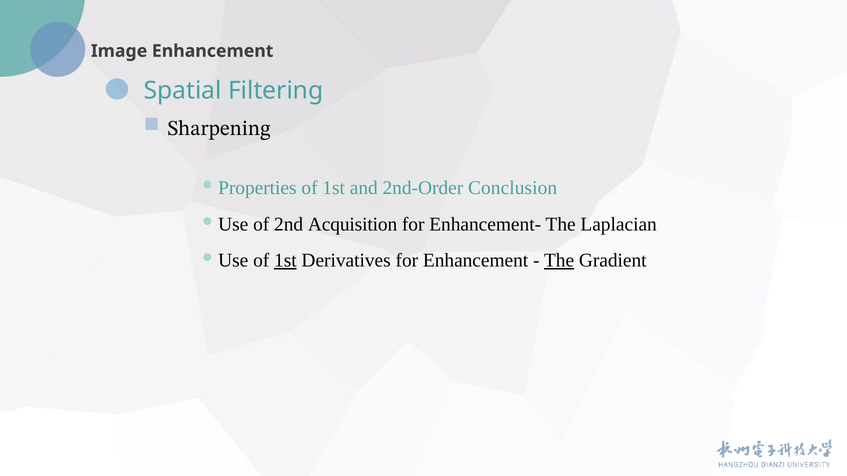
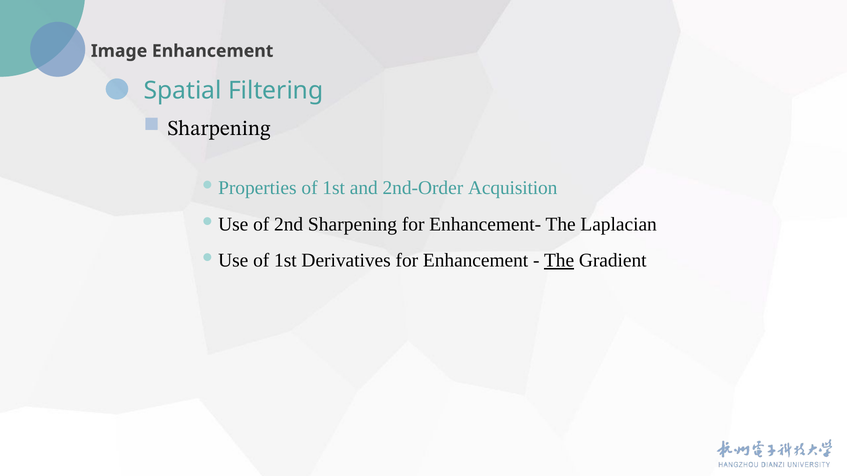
Conclusion: Conclusion -> Acquisition
2nd Acquisition: Acquisition -> Sharpening
1st at (285, 261) underline: present -> none
